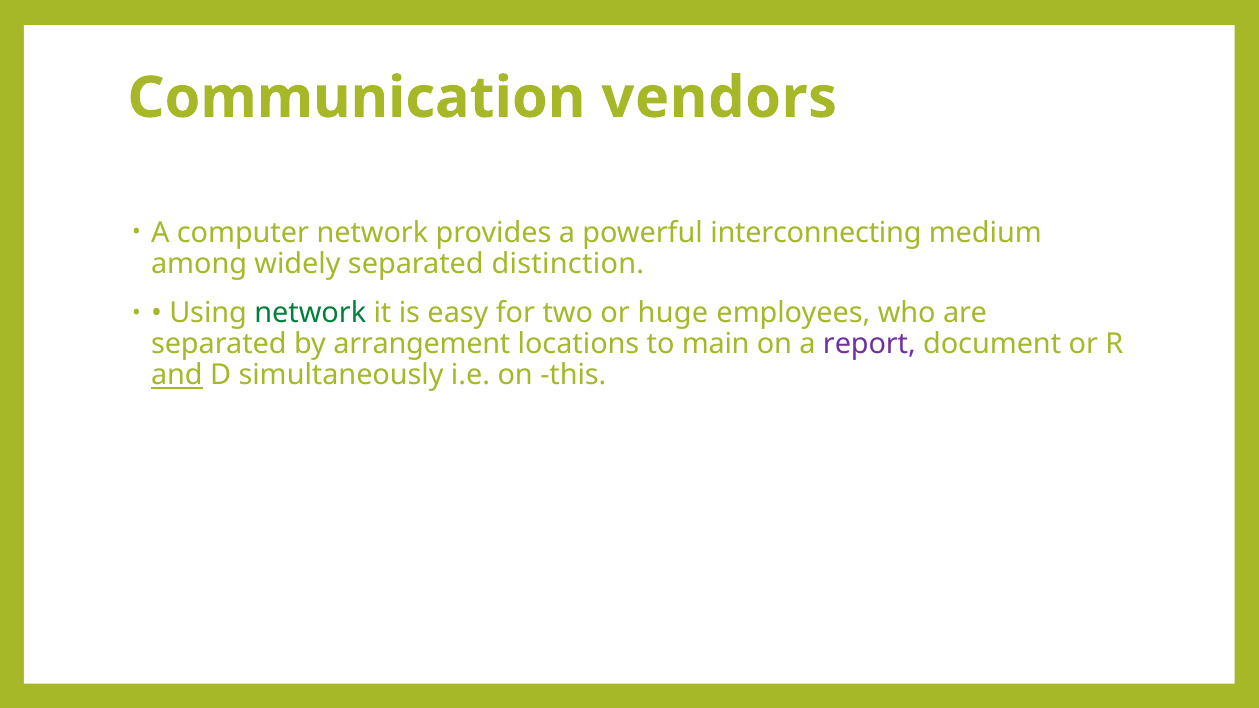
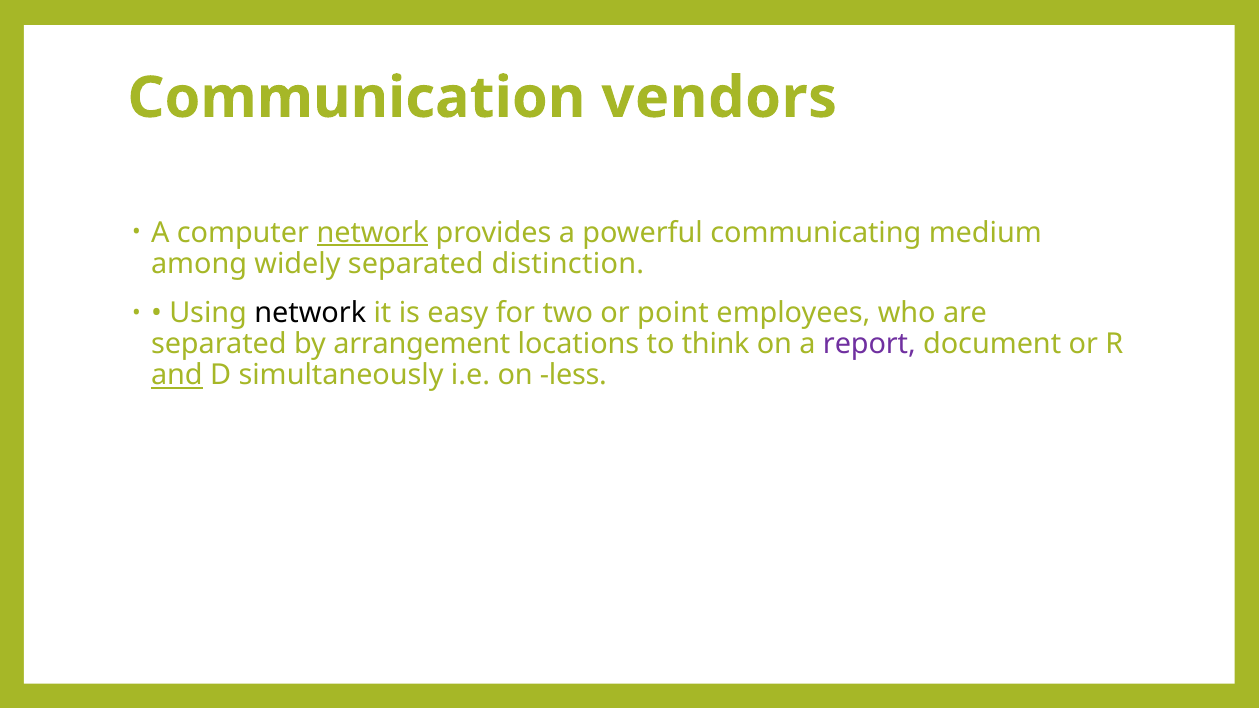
network at (372, 233) underline: none -> present
interconnecting: interconnecting -> communicating
network at (310, 313) colour: green -> black
huge: huge -> point
main: main -> think
this: this -> less
